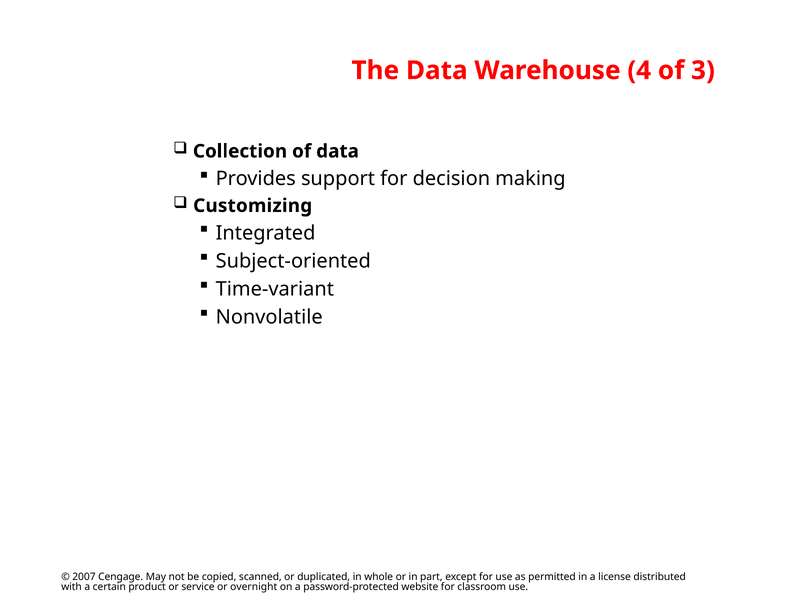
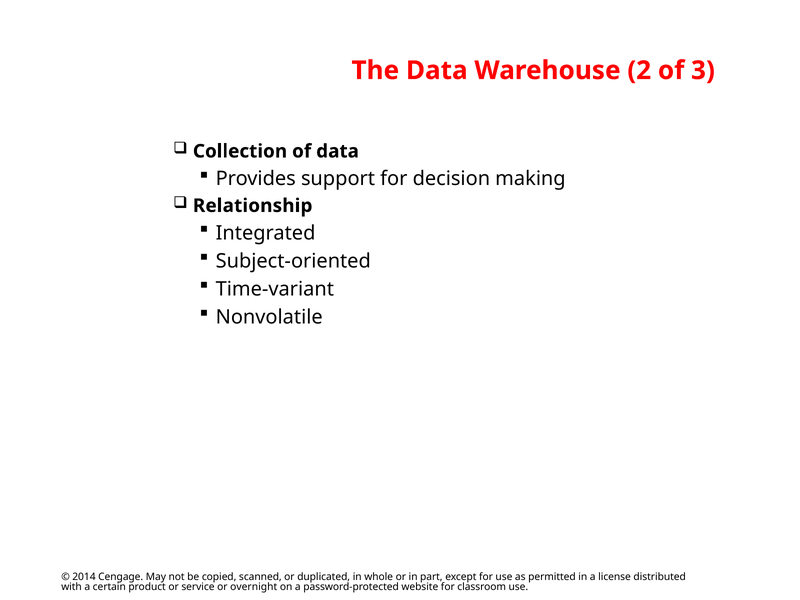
4: 4 -> 2
Customizing: Customizing -> Relationship
2007: 2007 -> 2014
